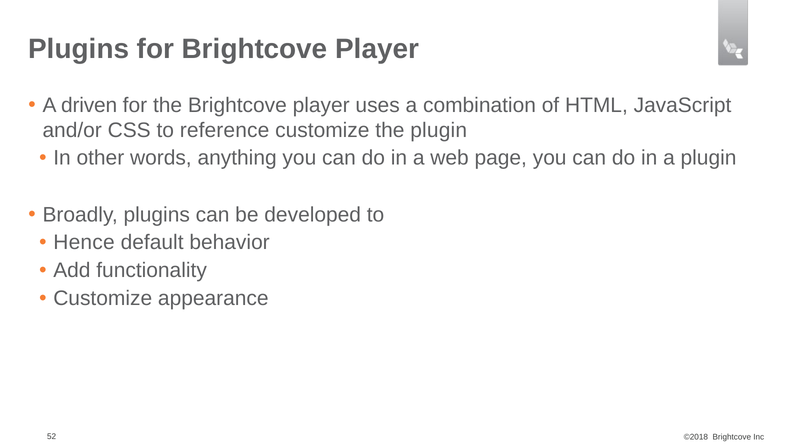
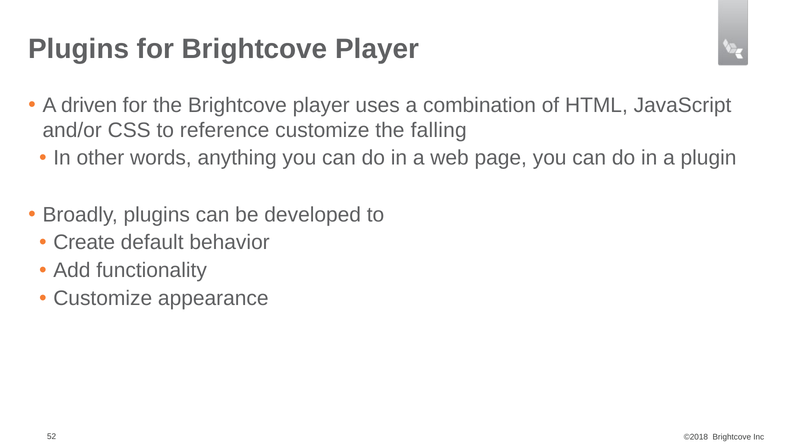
the plugin: plugin -> falling
Hence: Hence -> Create
